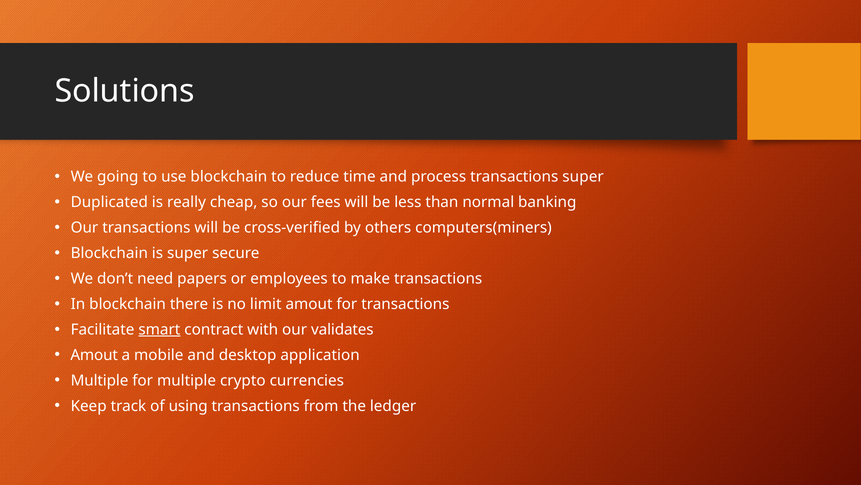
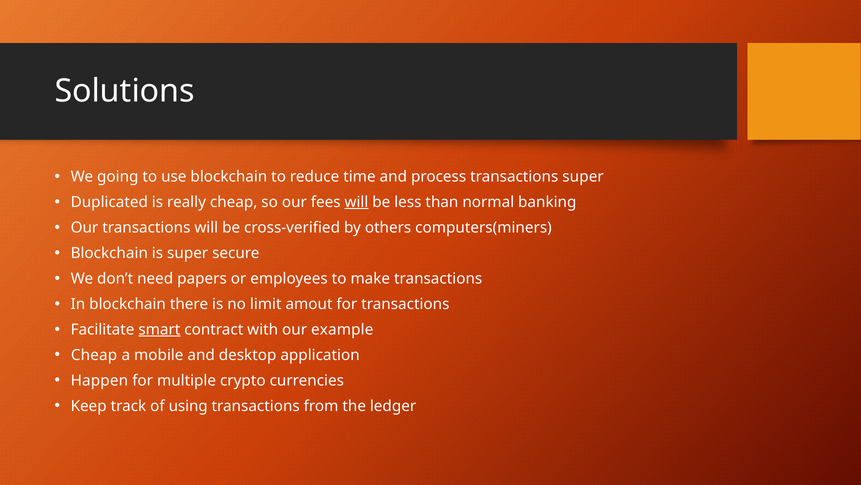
will at (356, 202) underline: none -> present
validates: validates -> example
Amout at (94, 355): Amout -> Cheap
Multiple at (100, 380): Multiple -> Happen
